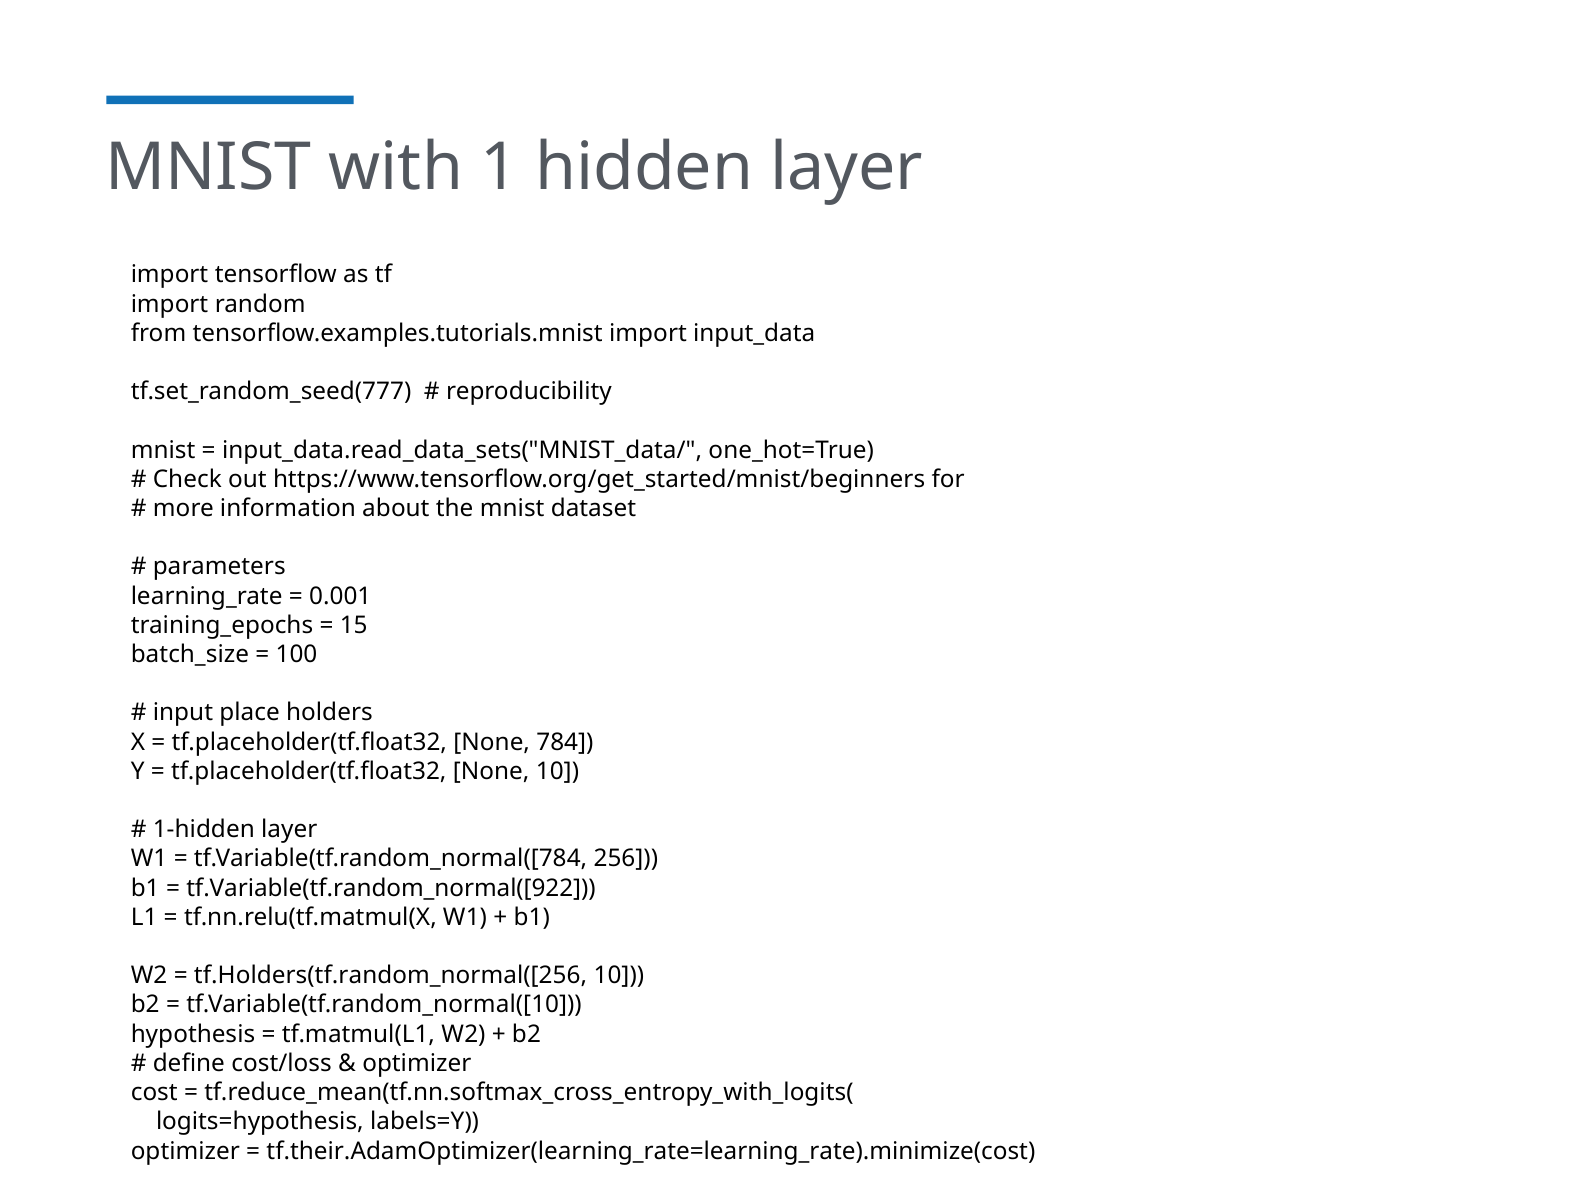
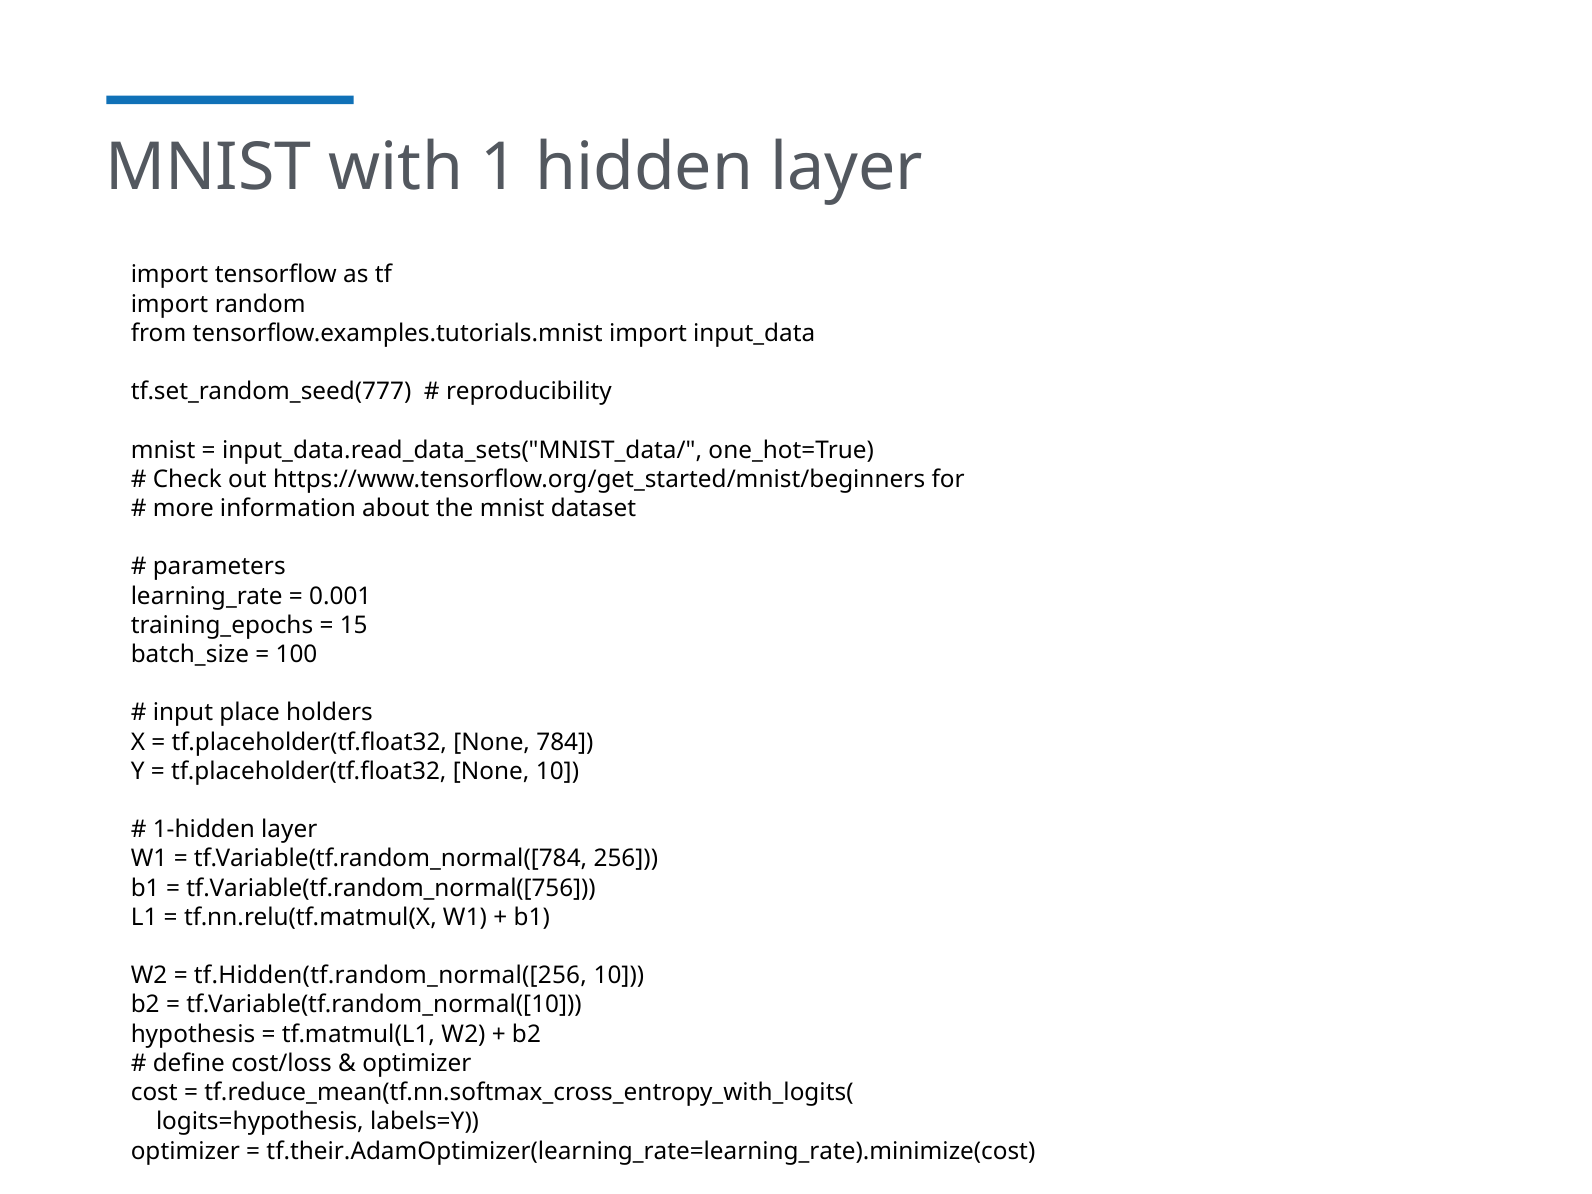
tf.Variable(tf.random_normal([922: tf.Variable(tf.random_normal([922 -> tf.Variable(tf.random_normal([756
tf.Holders(tf.random_normal([256: tf.Holders(tf.random_normal([256 -> tf.Hidden(tf.random_normal([256
